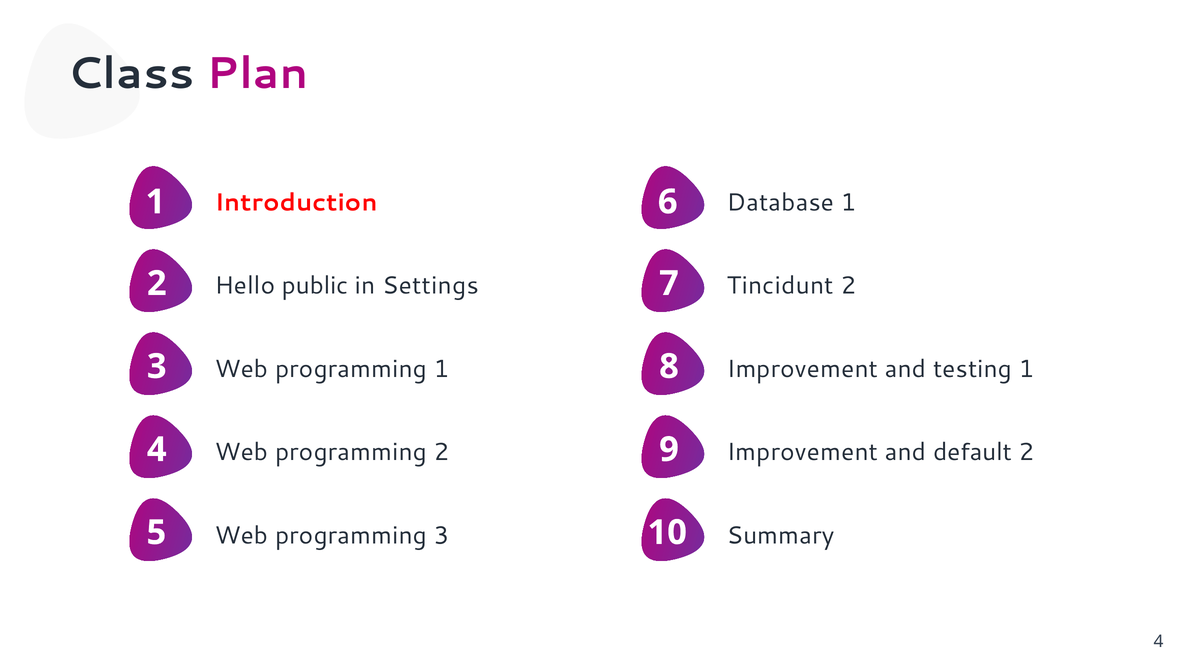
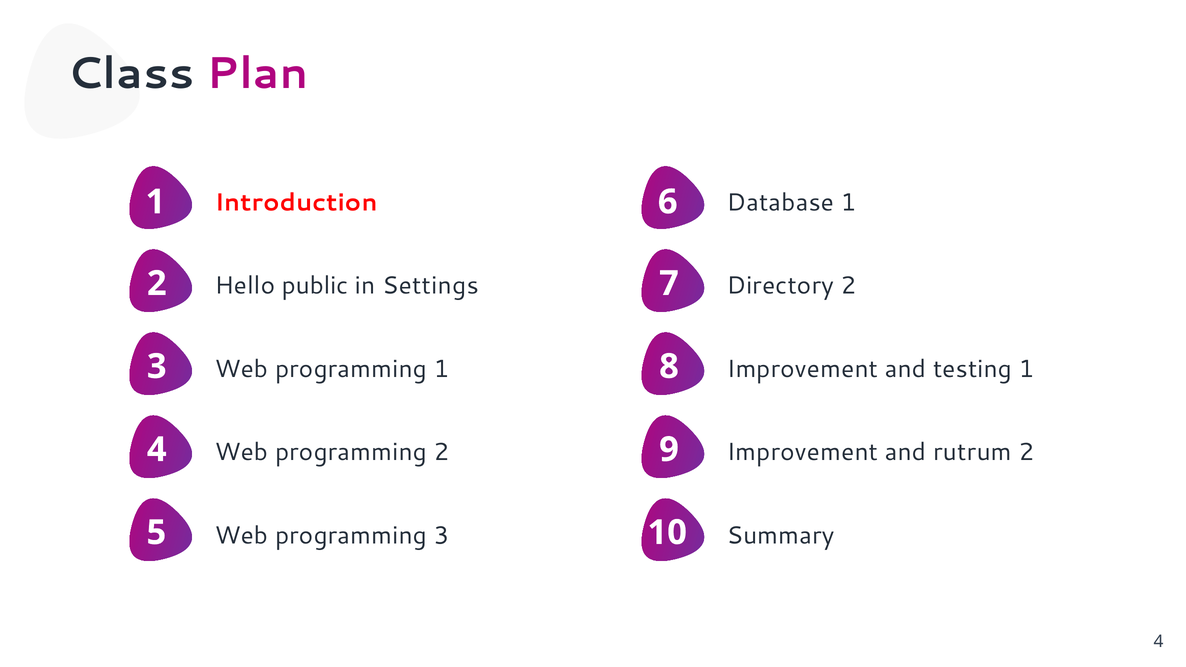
Tincidunt: Tincidunt -> Directory
default: default -> rutrum
